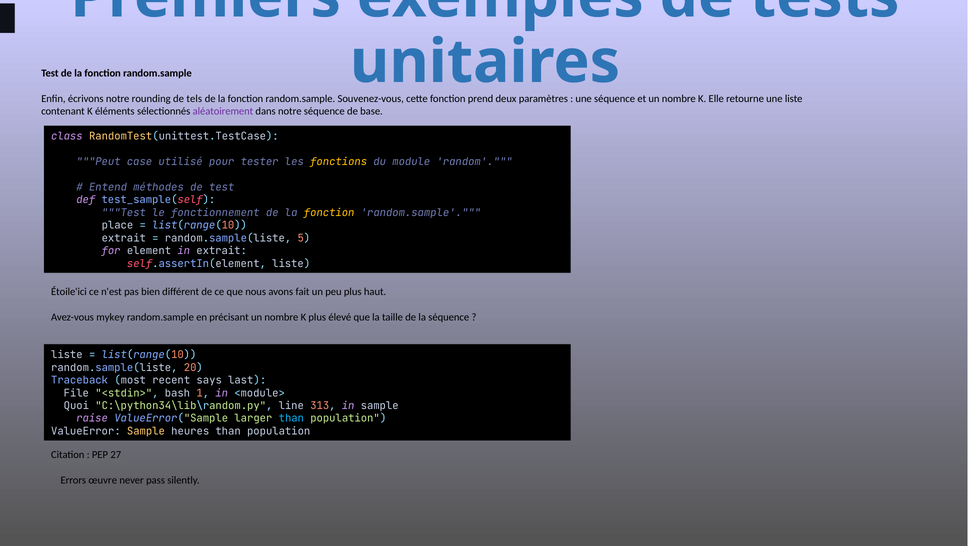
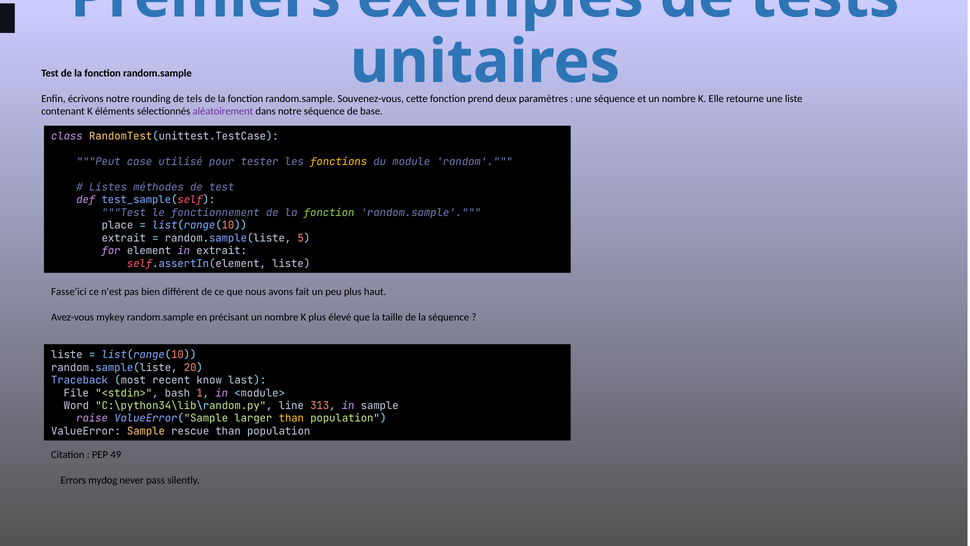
Entend: Entend -> Listes
fonction at (329, 213) colour: yellow -> light green
Étoile'ici: Étoile'ici -> Fasse'ici
says: says -> know
Quoi: Quoi -> Word
than at (291, 418) colour: light blue -> yellow
heures: heures -> rescue
27: 27 -> 49
œuvre: œuvre -> mydog
